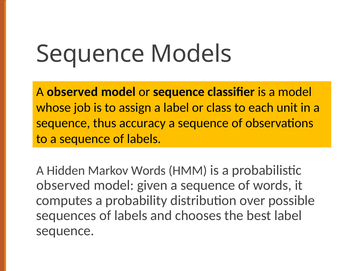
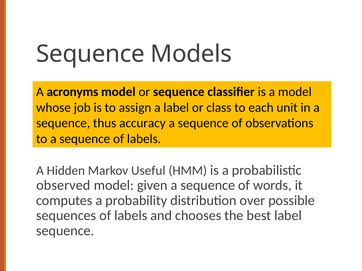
A observed: observed -> acronyms
Markov Words: Words -> Useful
